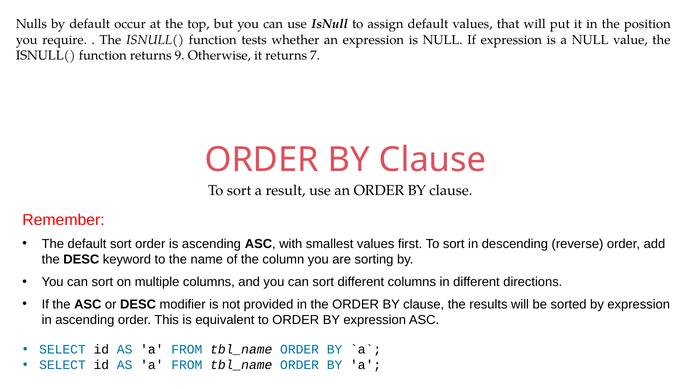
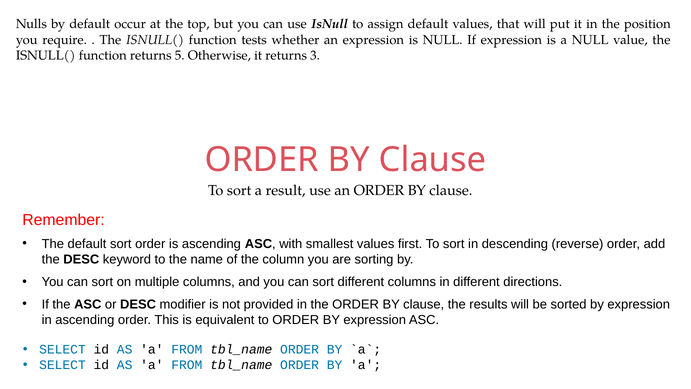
9: 9 -> 5
7: 7 -> 3
